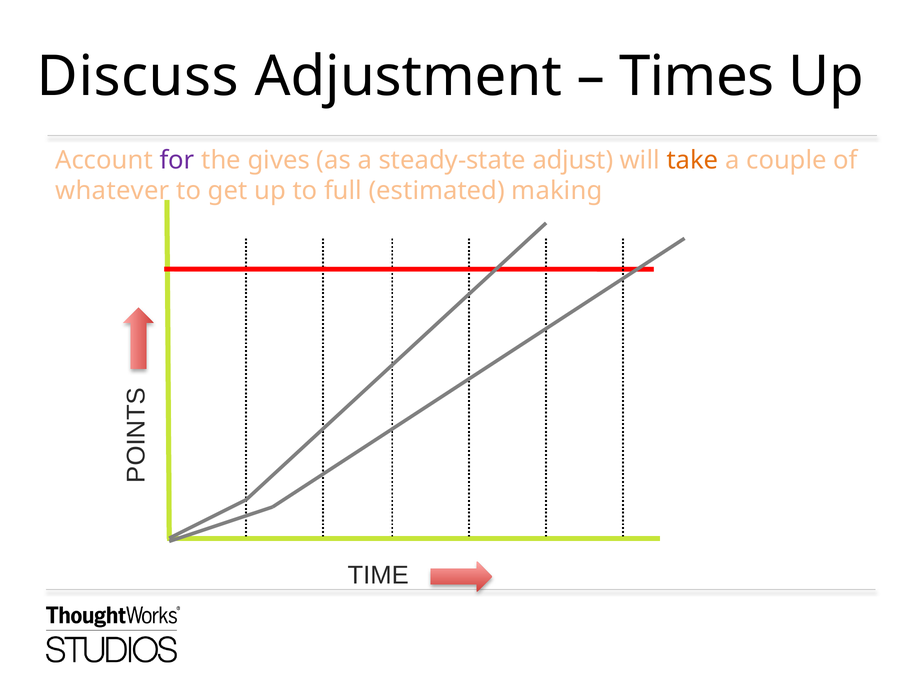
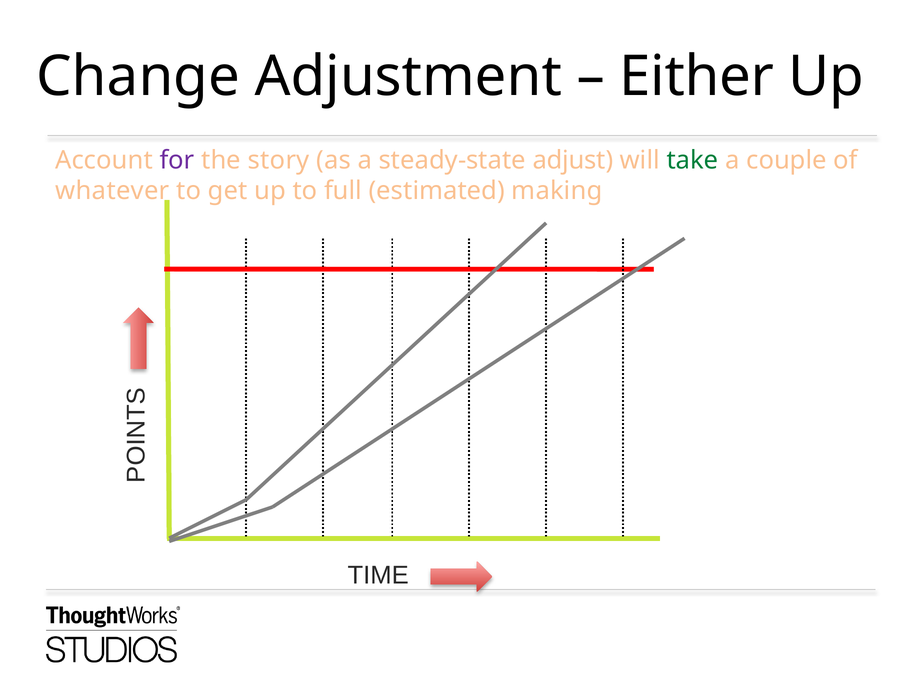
Discuss: Discuss -> Change
Times: Times -> Either
gives: gives -> story
take colour: orange -> green
